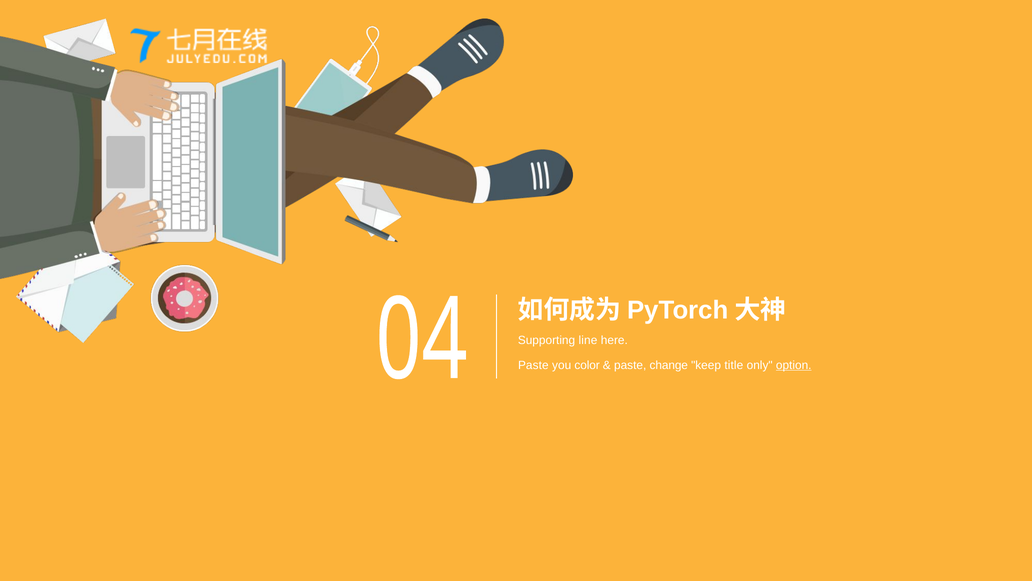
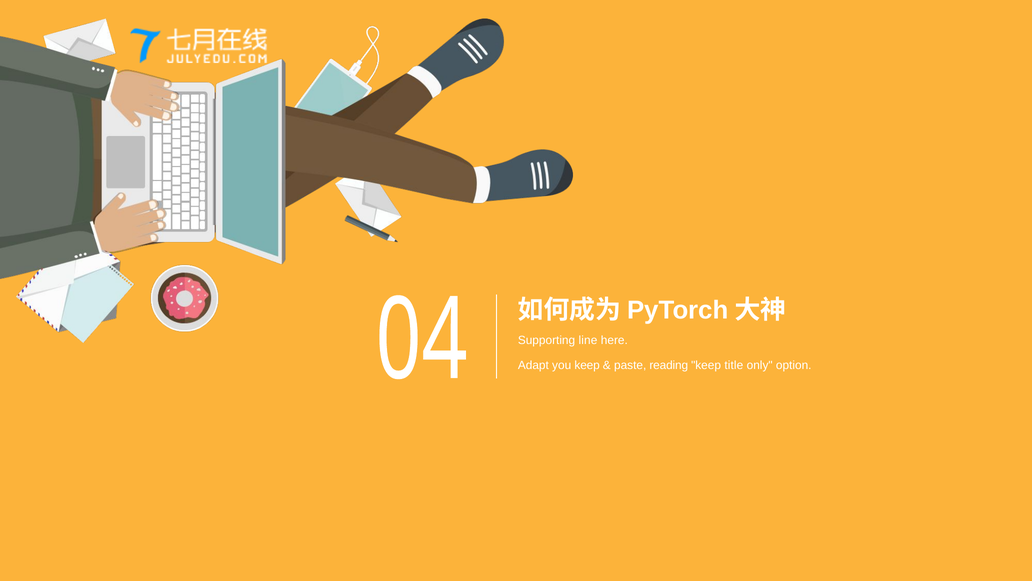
Paste at (533, 365): Paste -> Adapt
you color: color -> keep
change: change -> reading
option underline: present -> none
